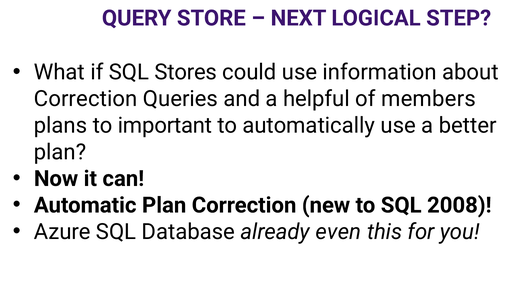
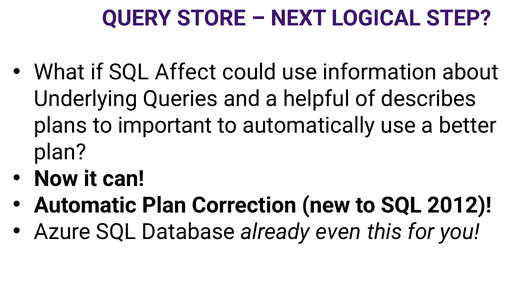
Stores: Stores -> Affect
Correction at (86, 99): Correction -> Underlying
members: members -> describes
2008: 2008 -> 2012
